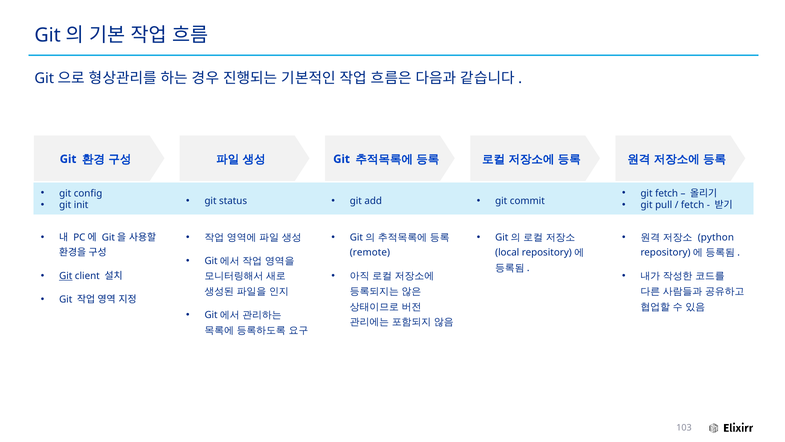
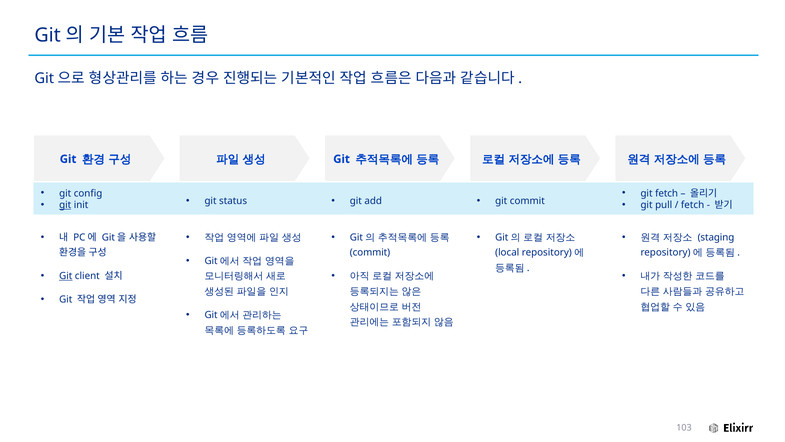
git at (65, 205) underline: none -> present
python: python -> staging
remote at (370, 252): remote -> commit
